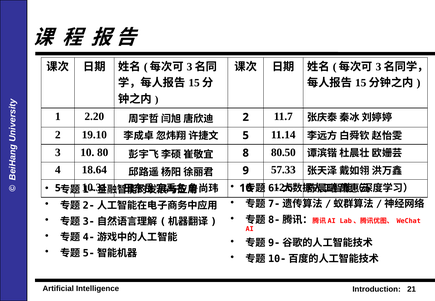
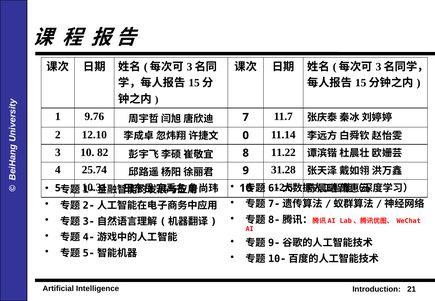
2.20: 2.20 -> 9.76
2 at (246, 117): 2 -> 7
19.10: 19.10 -> 12.10
5 at (246, 135): 5 -> 0
80: 80 -> 82
80.50: 80.50 -> 11.22
18.64: 18.64 -> 25.74
57.33: 57.33 -> 31.28
